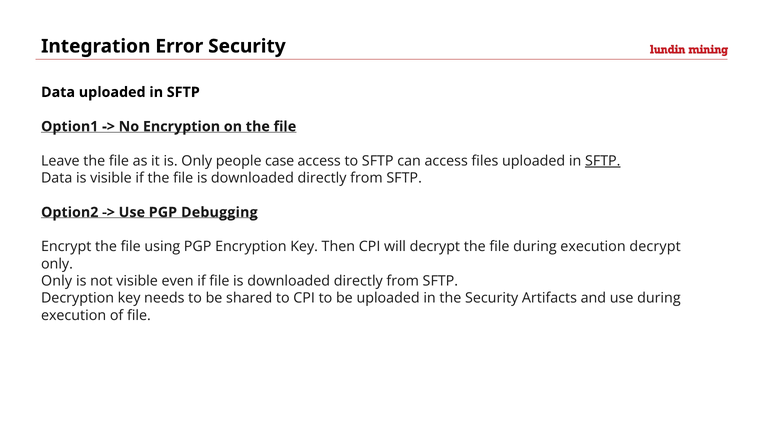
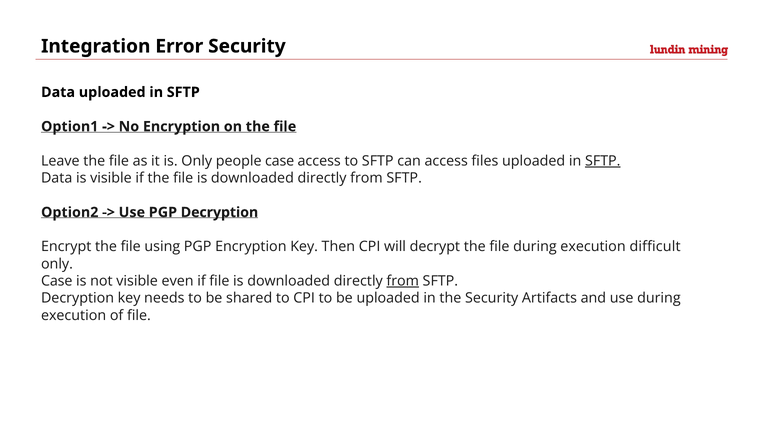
PGP Debugging: Debugging -> Decryption
execution decrypt: decrypt -> difficult
Only at (57, 281): Only -> Case
from at (403, 281) underline: none -> present
